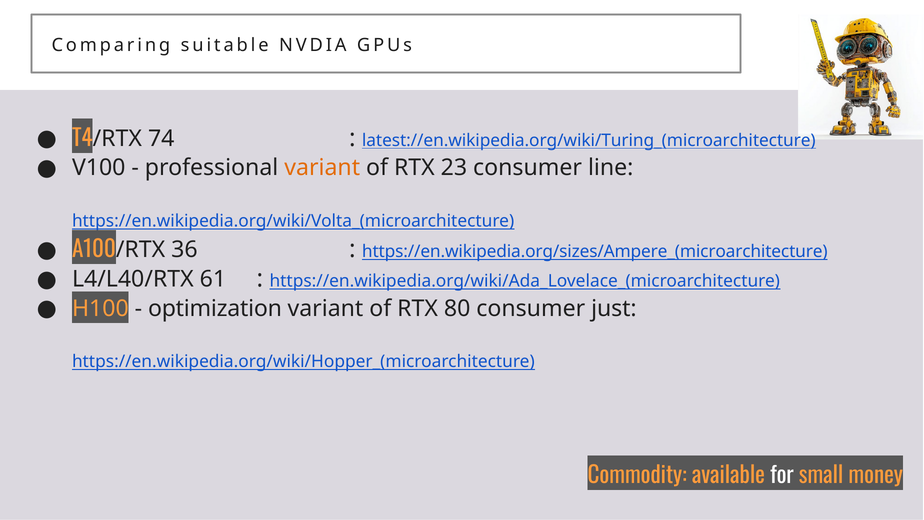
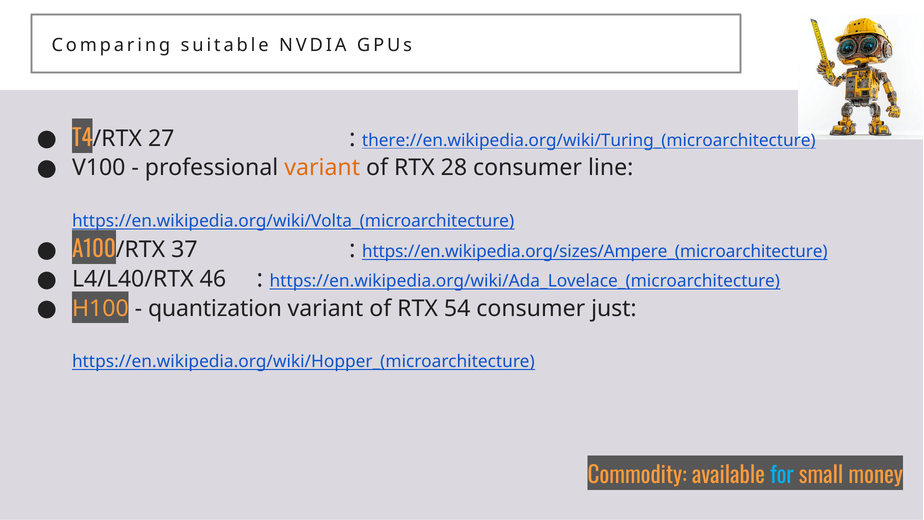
74: 74 -> 27
latest://en.wikipedia.org/wiki/Turing_(microarchitecture: latest://en.wikipedia.org/wiki/Turing_(microarchitecture -> there://en.wikipedia.org/wiki/Turing_(microarchitecture
23: 23 -> 28
36: 36 -> 37
61: 61 -> 46
optimization: optimization -> quantization
80: 80 -> 54
for colour: white -> light blue
